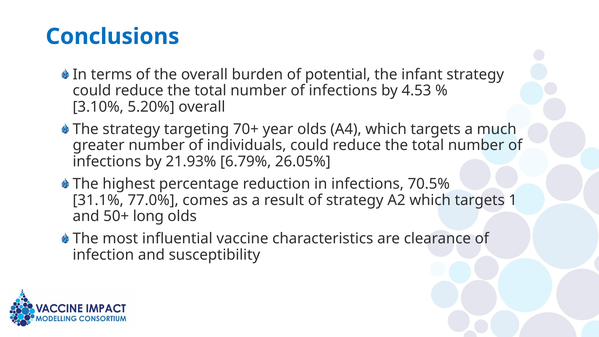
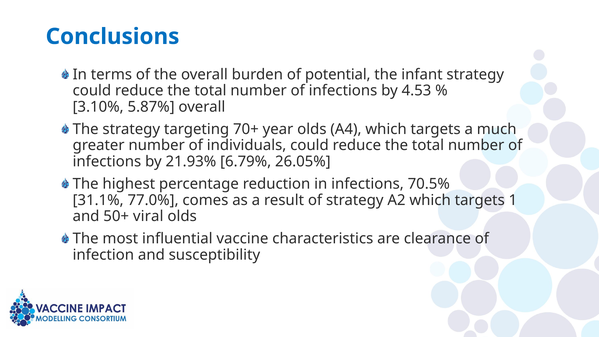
5.20%: 5.20% -> 5.87%
long: long -> viral
